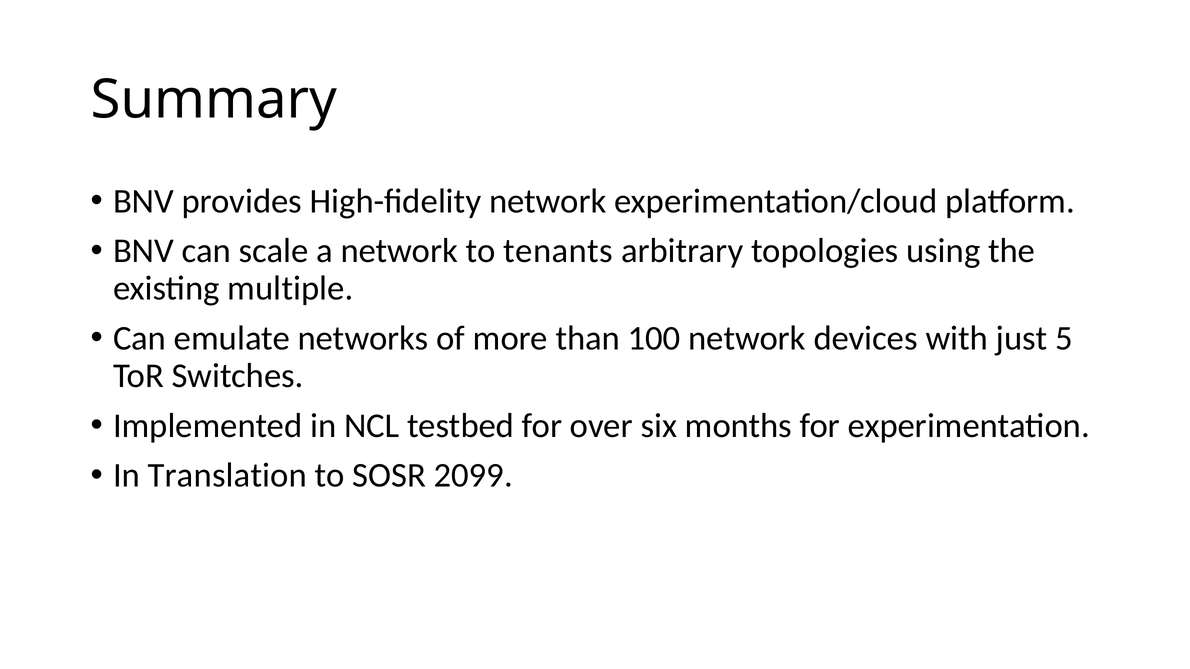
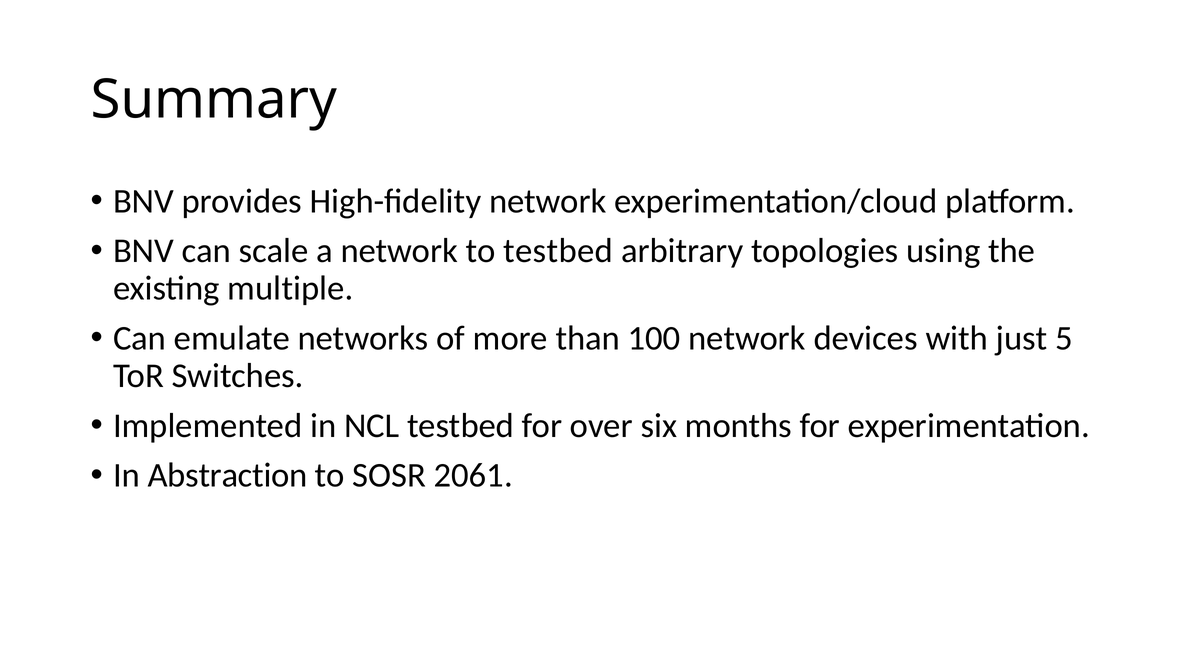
to tenants: tenants -> testbed
Translation: Translation -> Abstraction
2099: 2099 -> 2061
